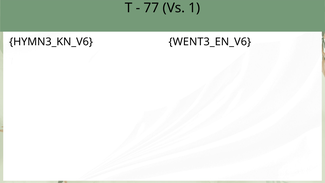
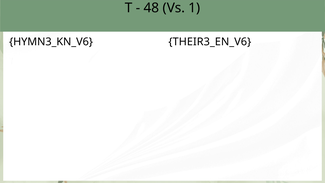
77: 77 -> 48
WENT3_EN_V6: WENT3_EN_V6 -> THEIR3_EN_V6
